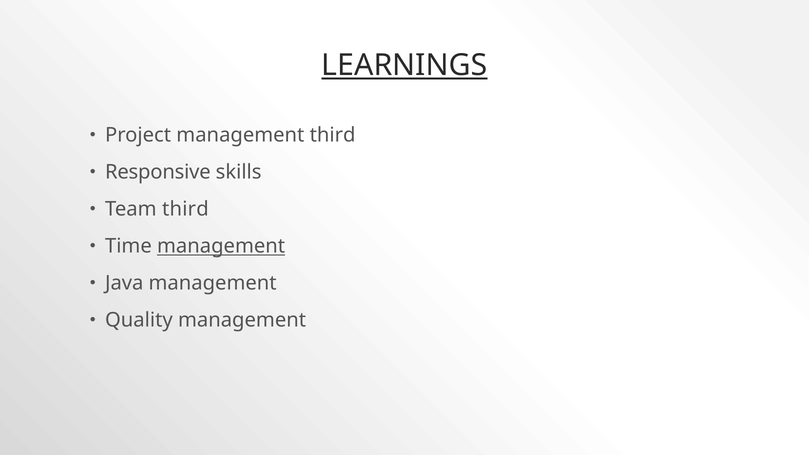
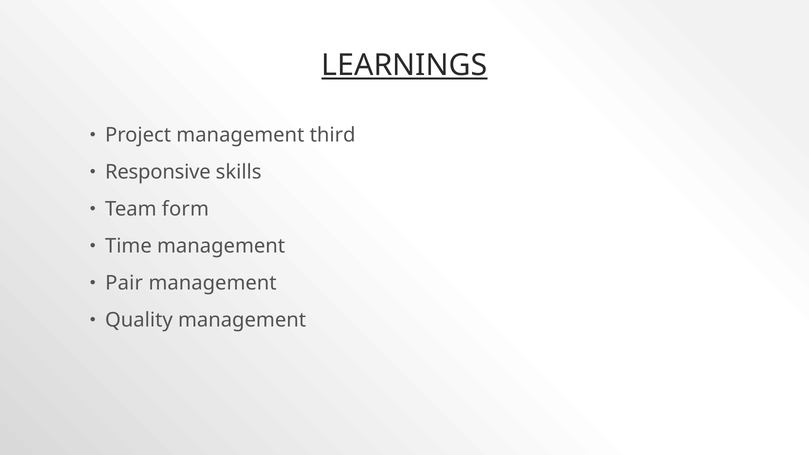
Team third: third -> form
management at (221, 246) underline: present -> none
Java: Java -> Pair
